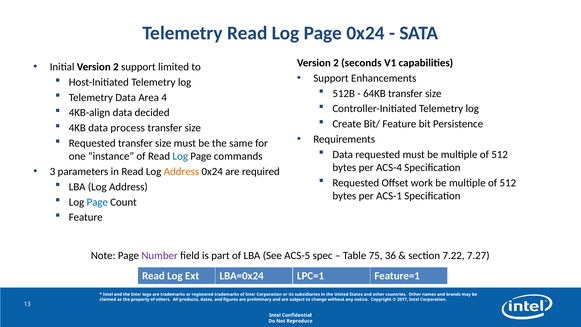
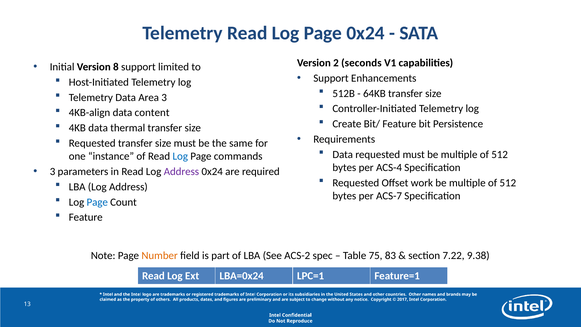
Initial Version 2: 2 -> 8
Area 4: 4 -> 3
decided: decided -> content
process: process -> thermal
Address at (181, 171) colour: orange -> purple
ACS-1: ACS-1 -> ACS-7
Number colour: purple -> orange
ACS-5: ACS-5 -> ACS-2
36: 36 -> 83
7.27: 7.27 -> 9.38
